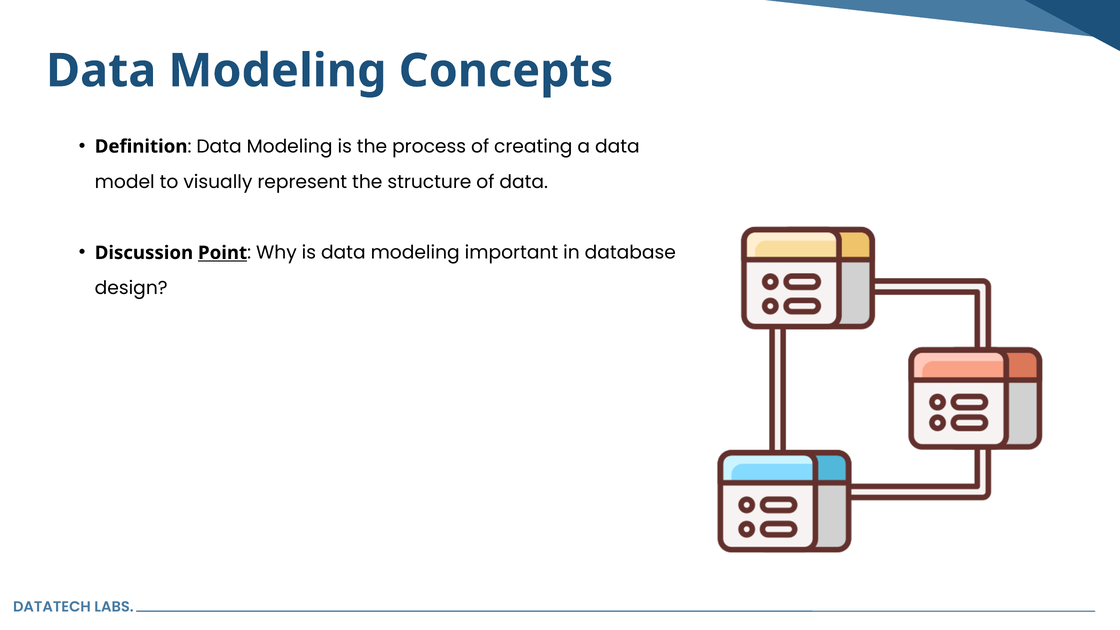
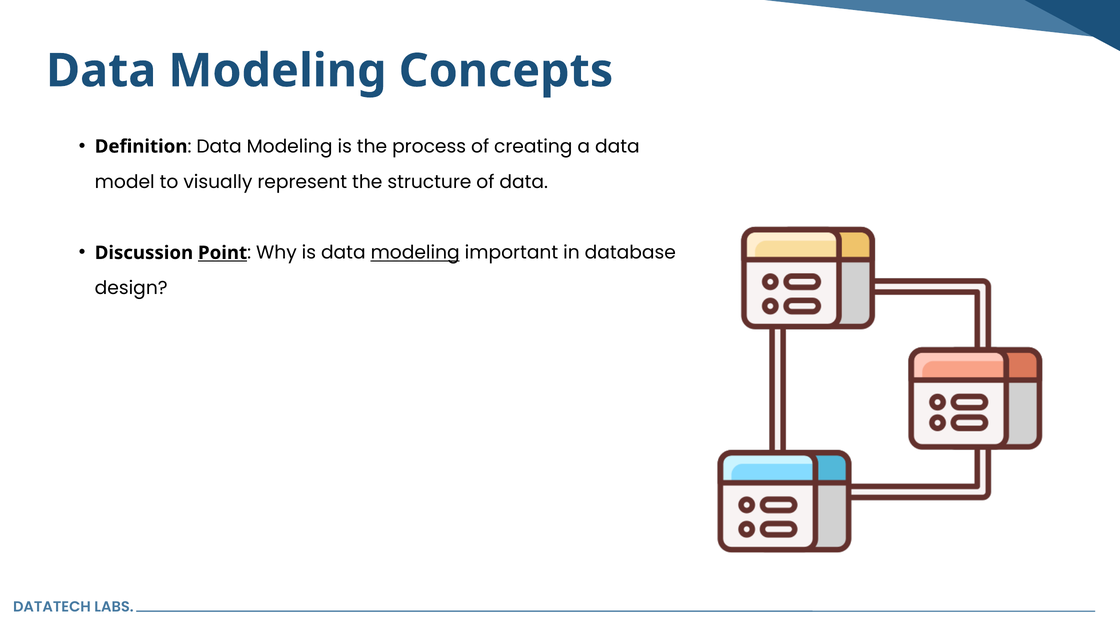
modeling at (415, 253) underline: none -> present
